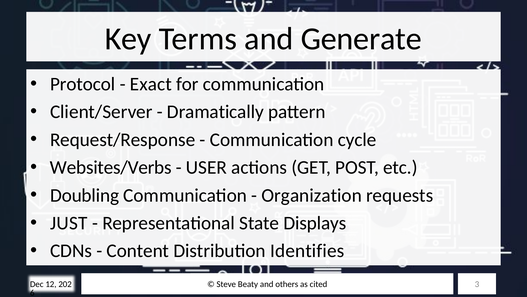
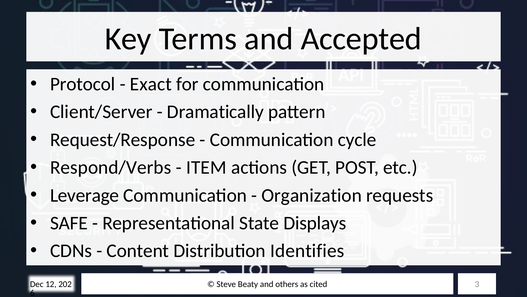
Generate: Generate -> Accepted
Websites/Verbs: Websites/Verbs -> Respond/Verbs
USER: USER -> ITEM
Doubling: Doubling -> Leverage
JUST: JUST -> SAFE
